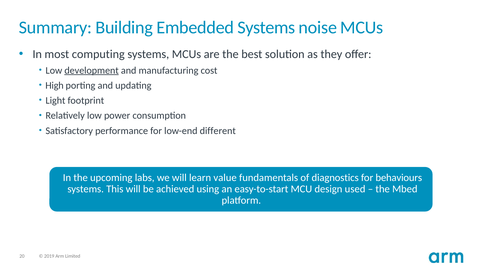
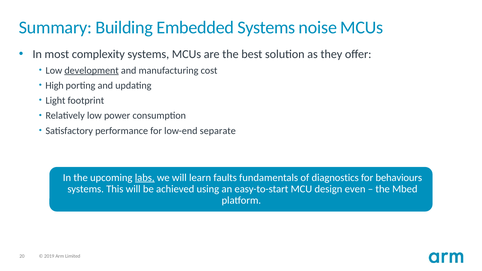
computing: computing -> complexity
different: different -> separate
labs underline: none -> present
value: value -> faults
used: used -> even
